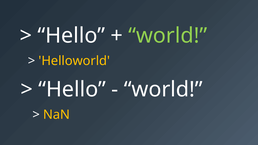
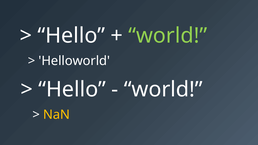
Helloworld colour: yellow -> white
